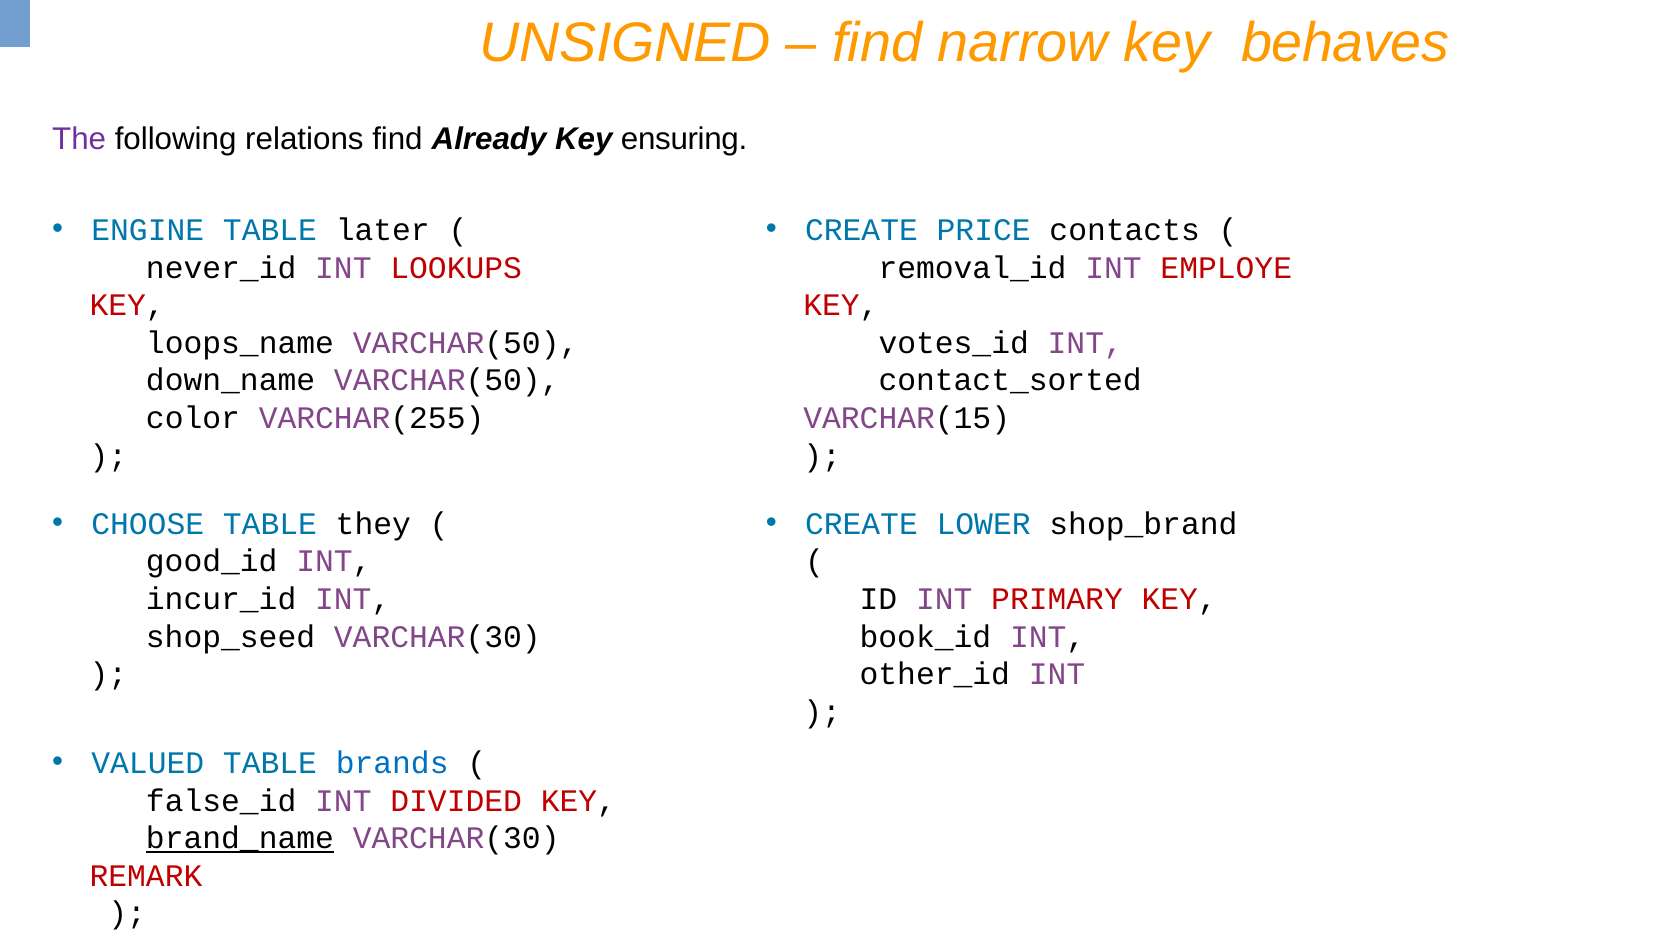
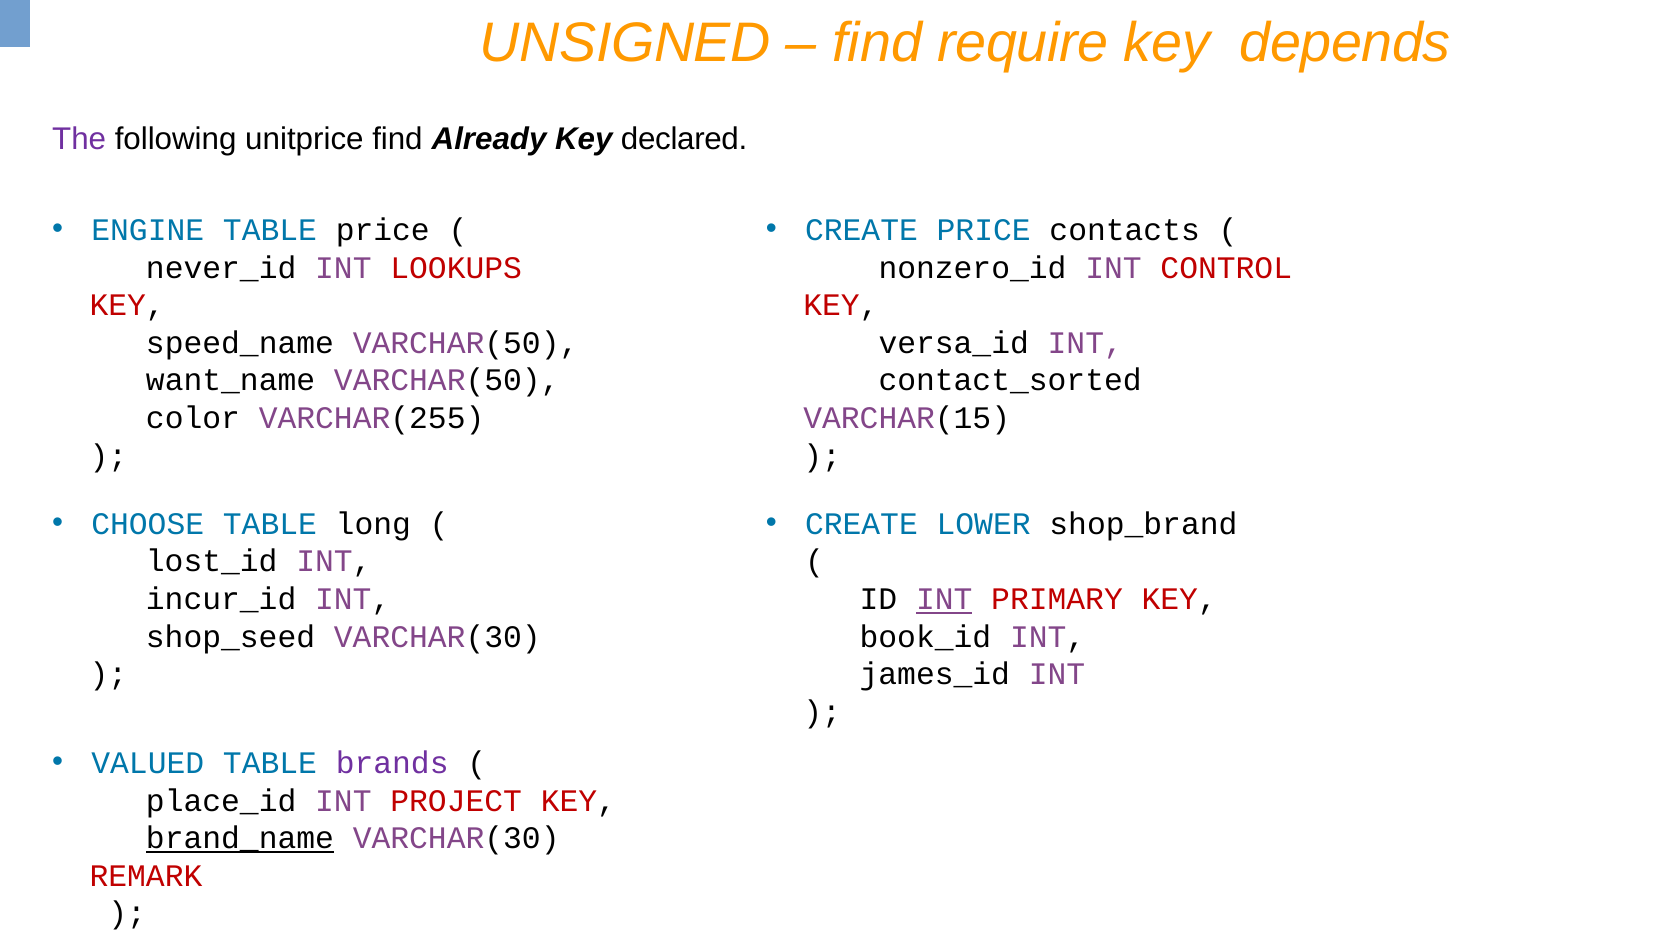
narrow: narrow -> require
behaves: behaves -> depends
relations: relations -> unitprice
ensuring: ensuring -> declared
TABLE later: later -> price
removal_id: removal_id -> nonzero_id
EMPLOYE: EMPLOYE -> CONTROL
loops_name: loops_name -> speed_name
votes_id: votes_id -> versa_id
down_name: down_name -> want_name
they: they -> long
good_id: good_id -> lost_id
INT at (944, 599) underline: none -> present
other_id: other_id -> james_id
brands colour: blue -> purple
false_id: false_id -> place_id
DIVIDED: DIVIDED -> PROJECT
